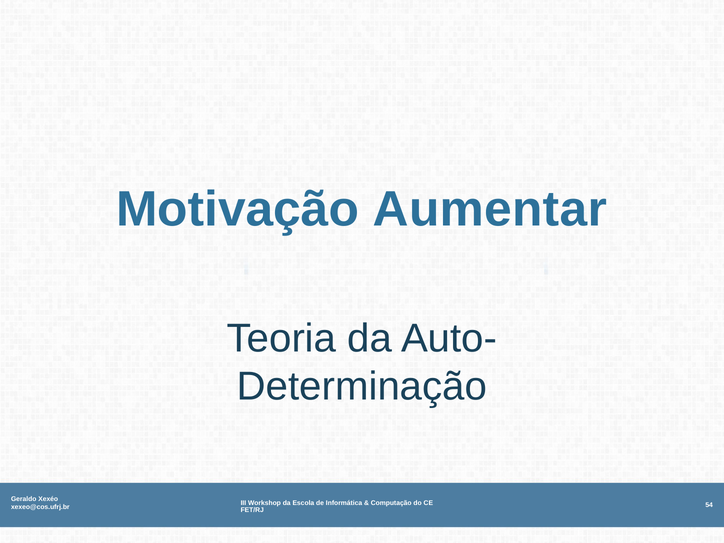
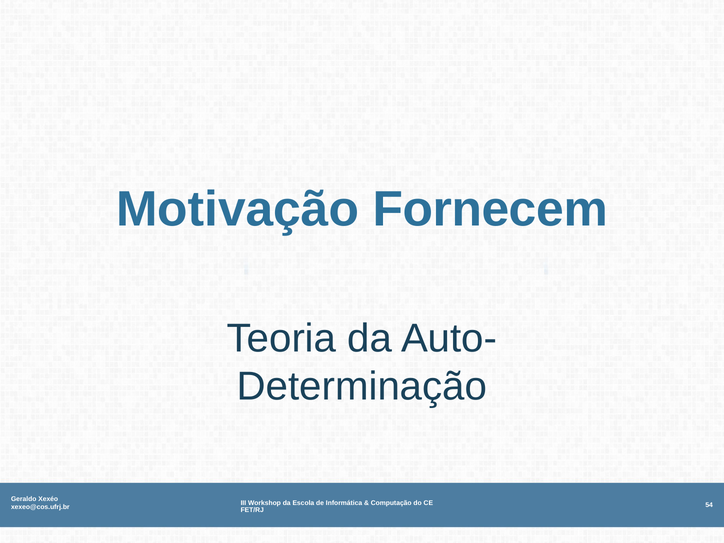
Aumentar: Aumentar -> Fornecem
